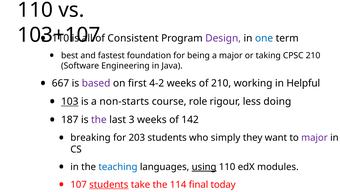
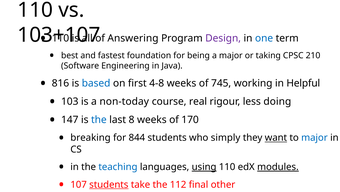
Consistent: Consistent -> Answering
667: 667 -> 816
based colour: purple -> blue
4-2: 4-2 -> 4-8
of 210: 210 -> 745
103 underline: present -> none
non-starts: non-starts -> non-today
role: role -> real
187: 187 -> 147
the at (99, 119) colour: purple -> blue
3: 3 -> 8
142: 142 -> 170
203: 203 -> 844
want underline: none -> present
major at (314, 137) colour: purple -> blue
modules underline: none -> present
114: 114 -> 112
today: today -> other
